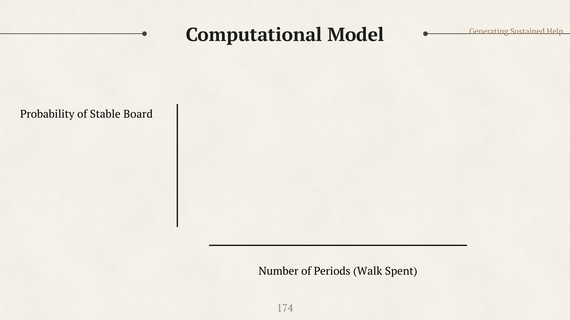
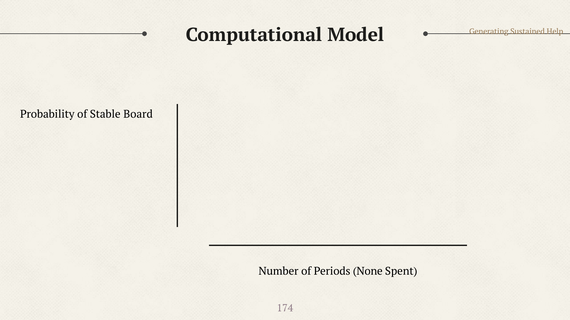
Walk: Walk -> None
